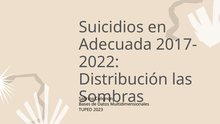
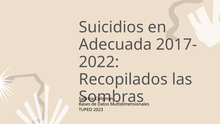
Distribución: Distribución -> Recopilados
